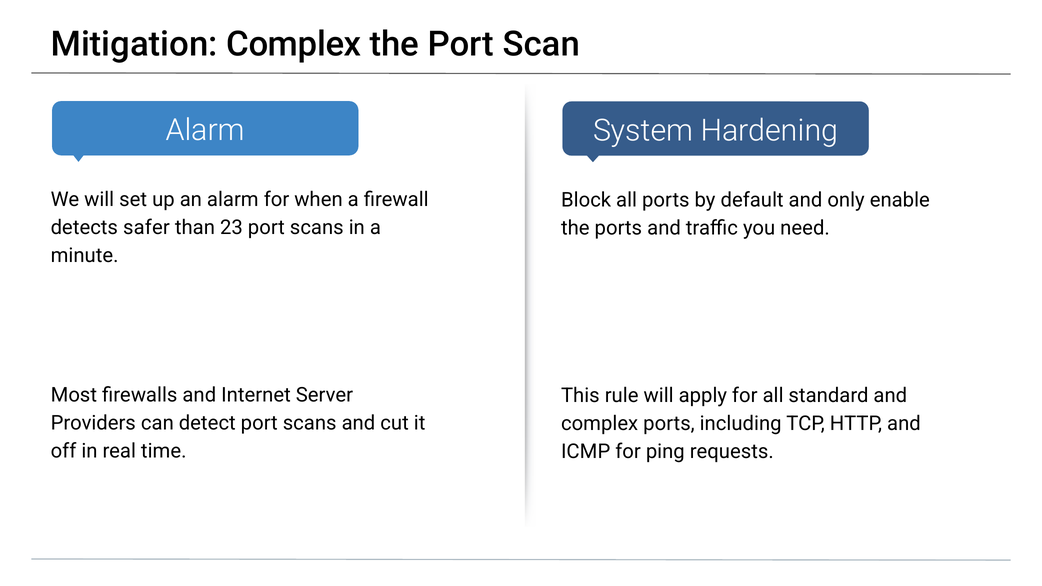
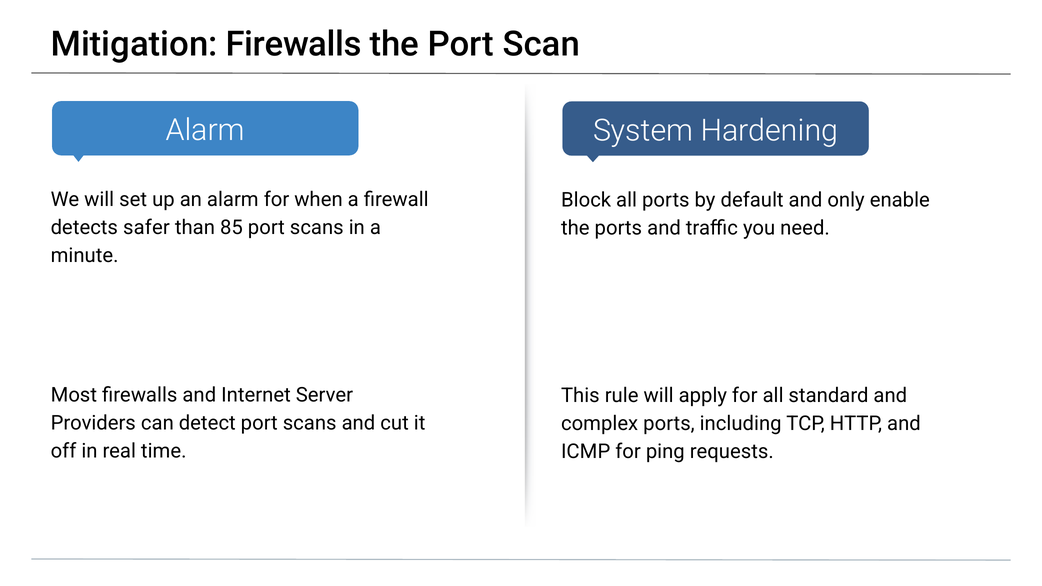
Mitigation Complex: Complex -> Firewalls
23: 23 -> 85
